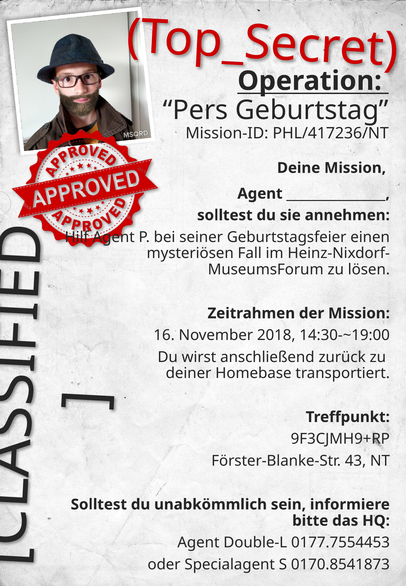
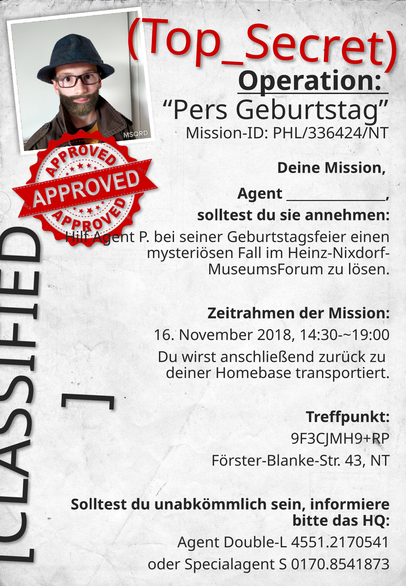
PHL/417236/NT: PHL/417236/NT -> PHL/336424/NT
0177.7554453: 0177.7554453 -> 4551.2170541
